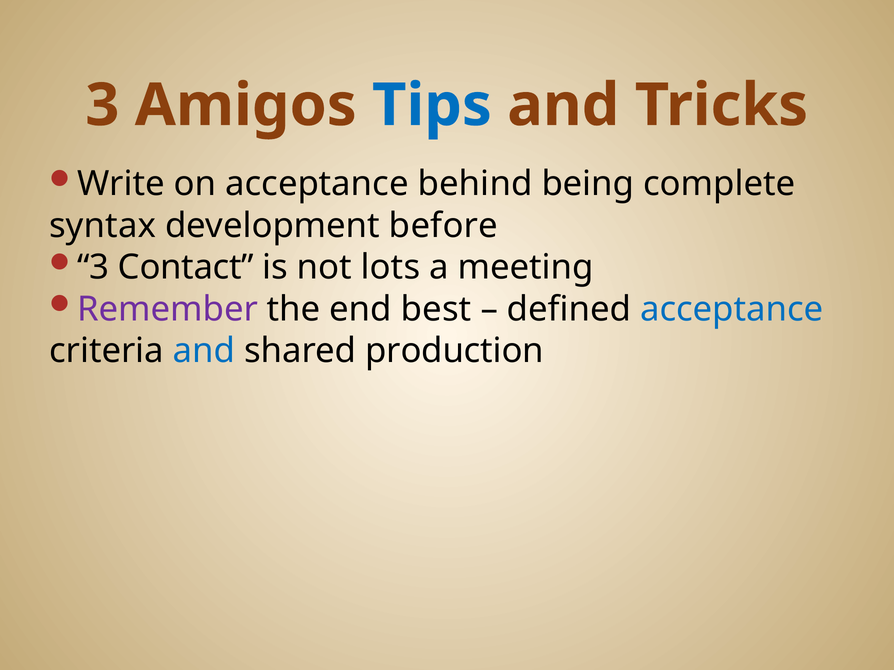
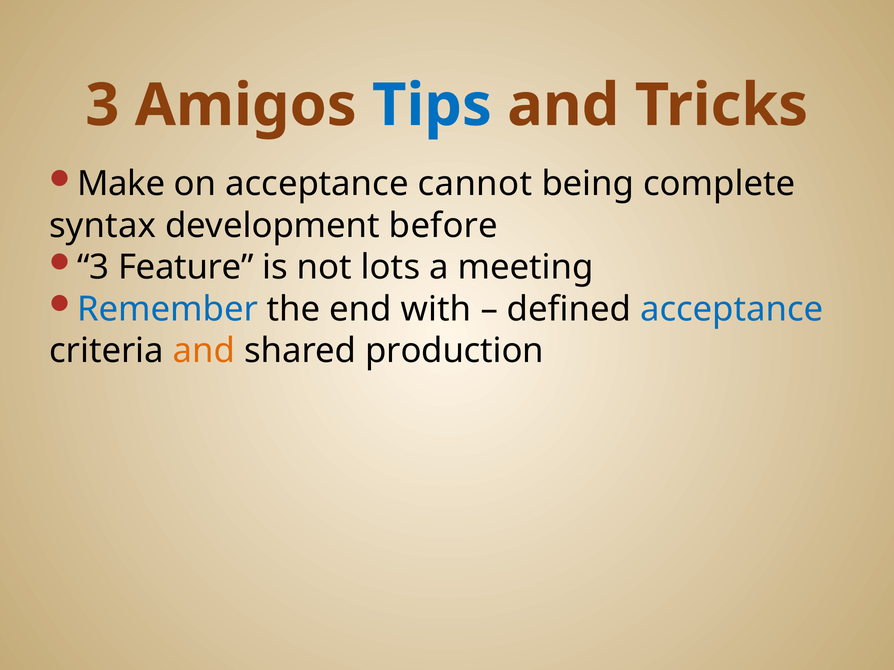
Write: Write -> Make
behind: behind -> cannot
Contact: Contact -> Feature
Remember colour: purple -> blue
best: best -> with
and at (204, 351) colour: blue -> orange
